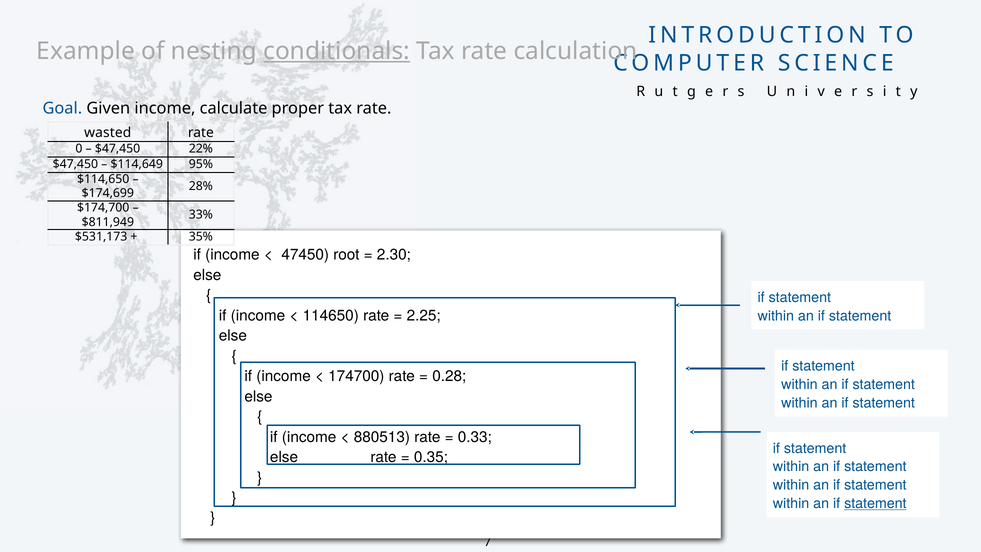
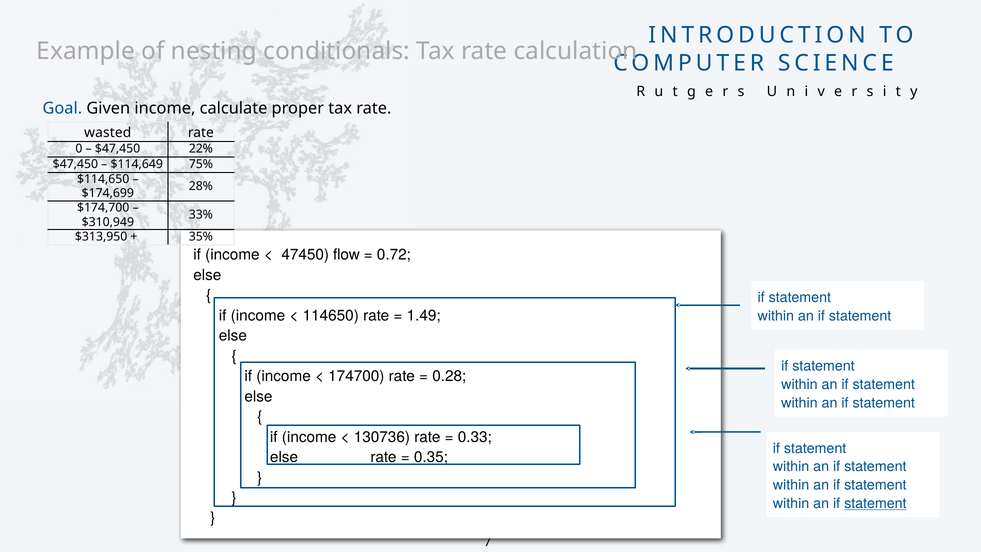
conditionals underline: present -> none
95%: 95% -> 75%
$811,949: $811,949 -> $310,949
$531,173: $531,173 -> $313,950
root: root -> flow
2.30: 2.30 -> 0.72
2.25: 2.25 -> 1.49
880513: 880513 -> 130736
